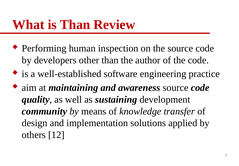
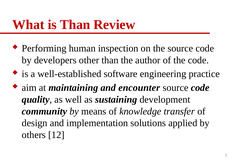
awareness: awareness -> encounter
